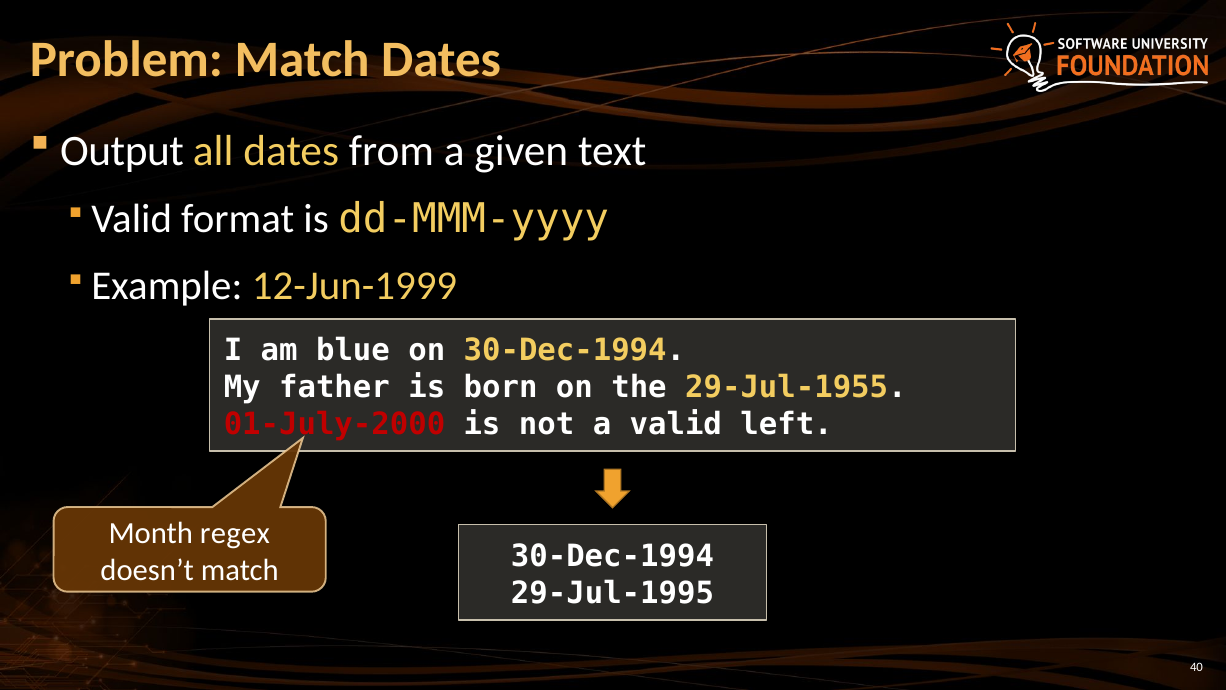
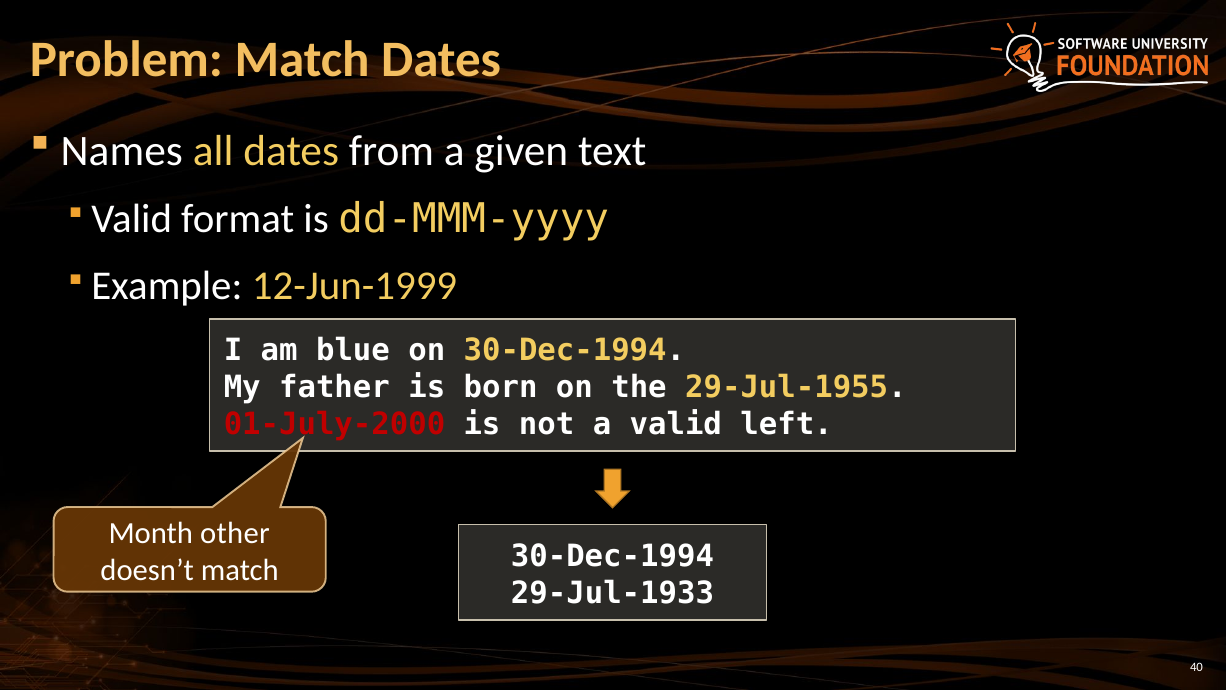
Output: Output -> Names
regex: regex -> other
29-Jul-1995: 29-Jul-1995 -> 29-Jul-1933
